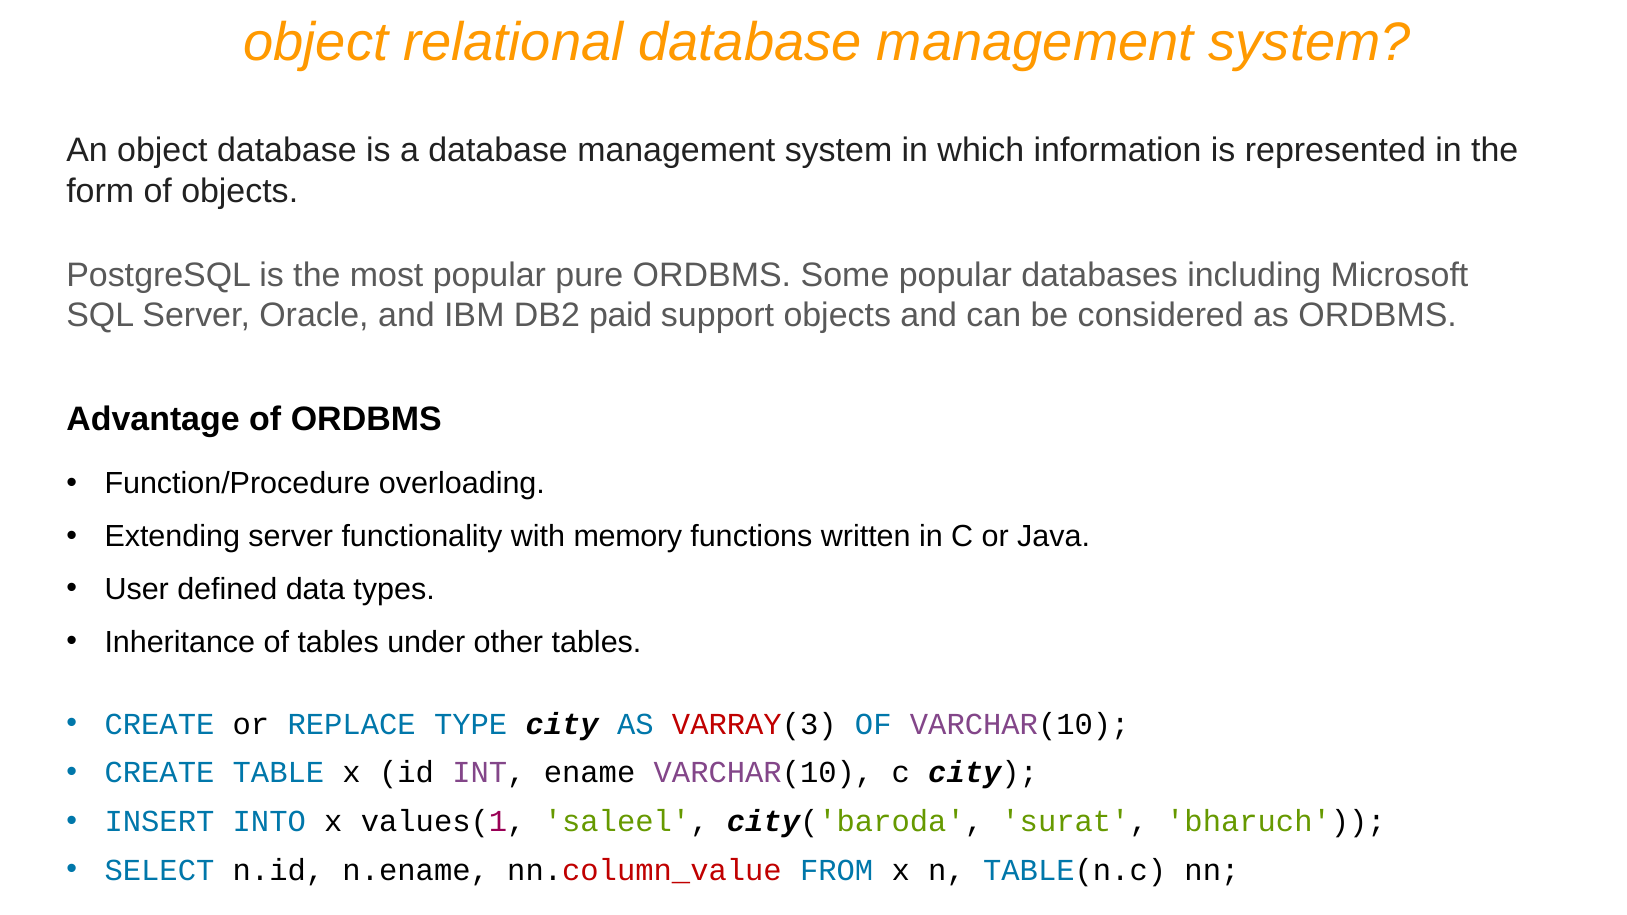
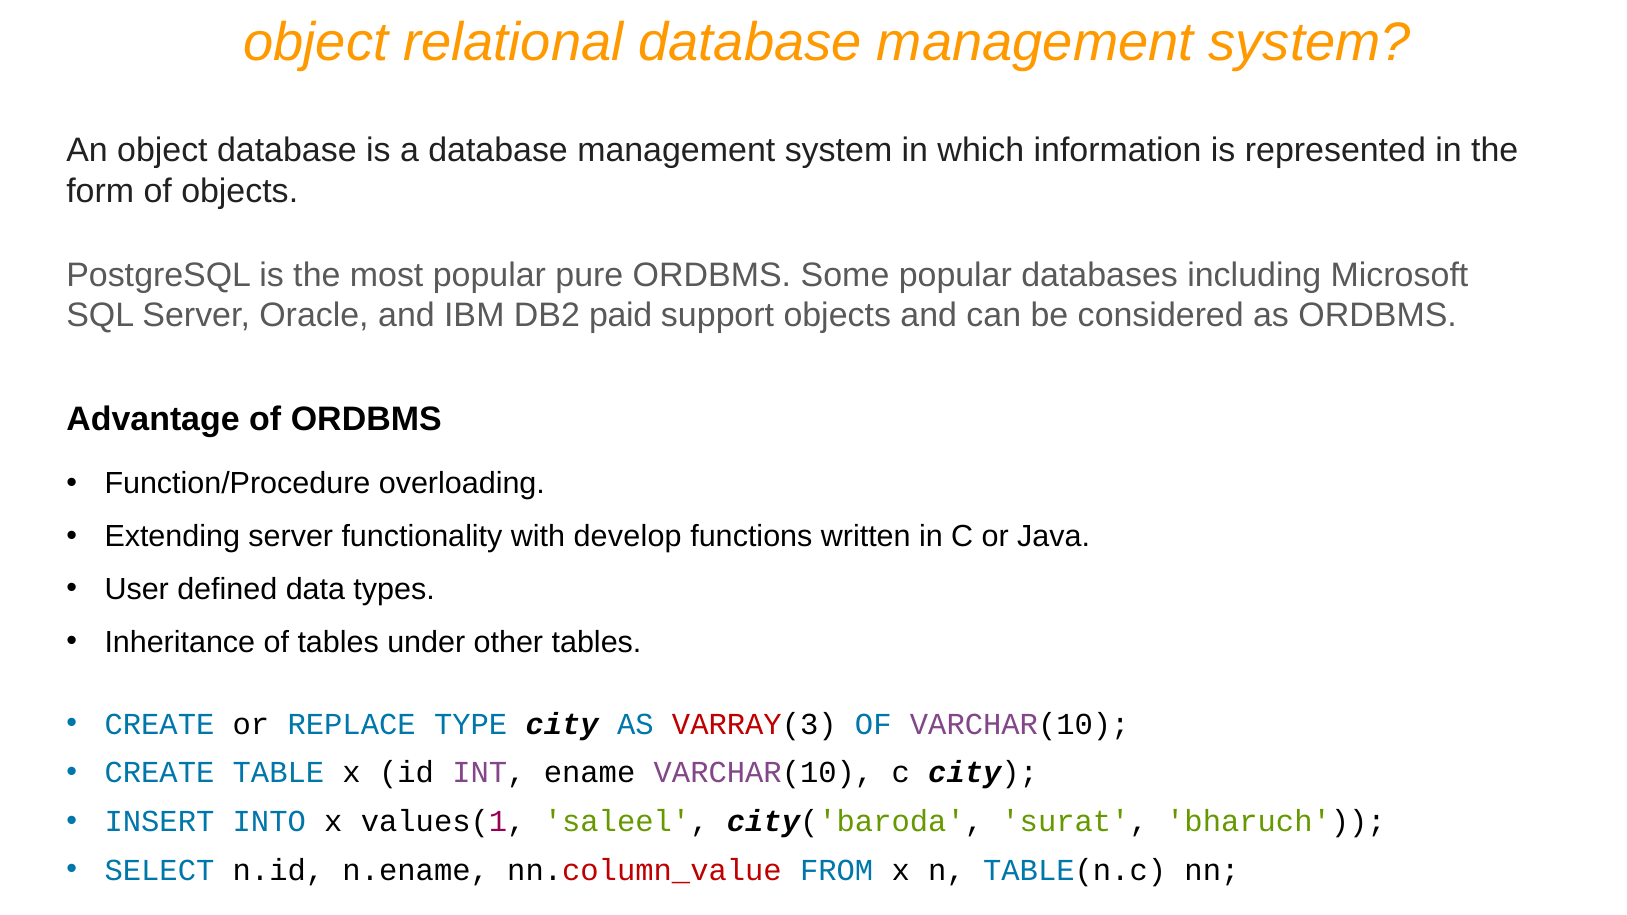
memory: memory -> develop
